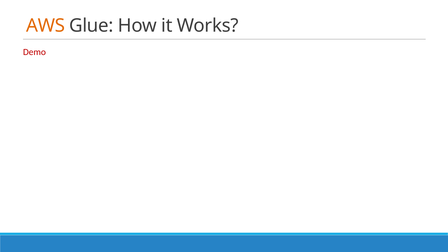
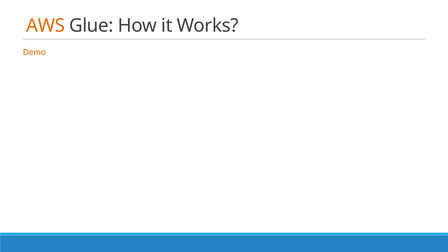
Demo colour: red -> orange
